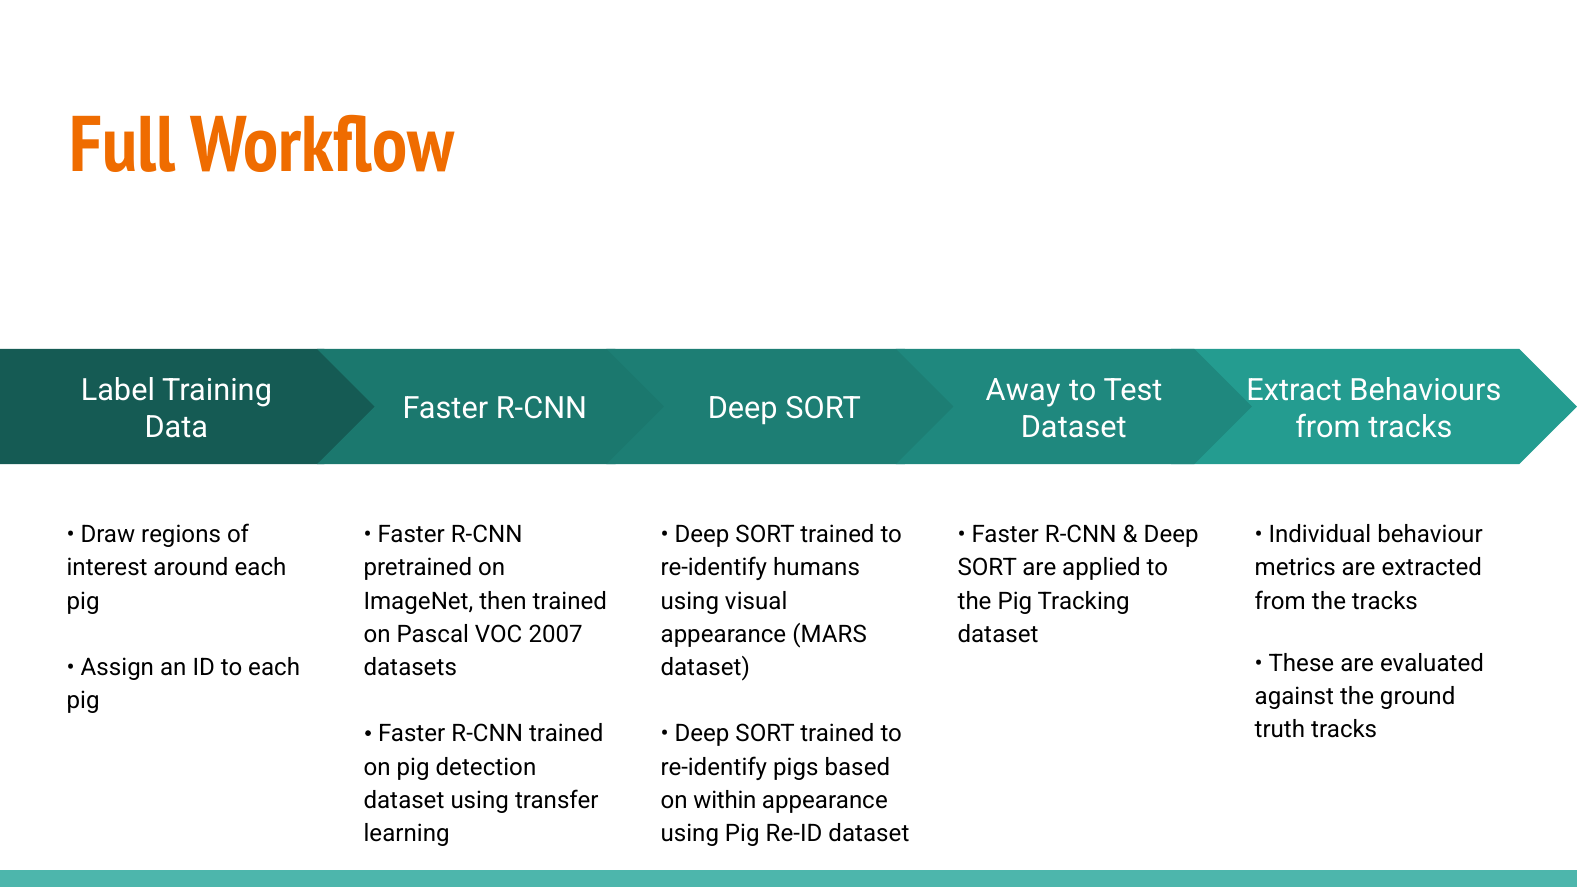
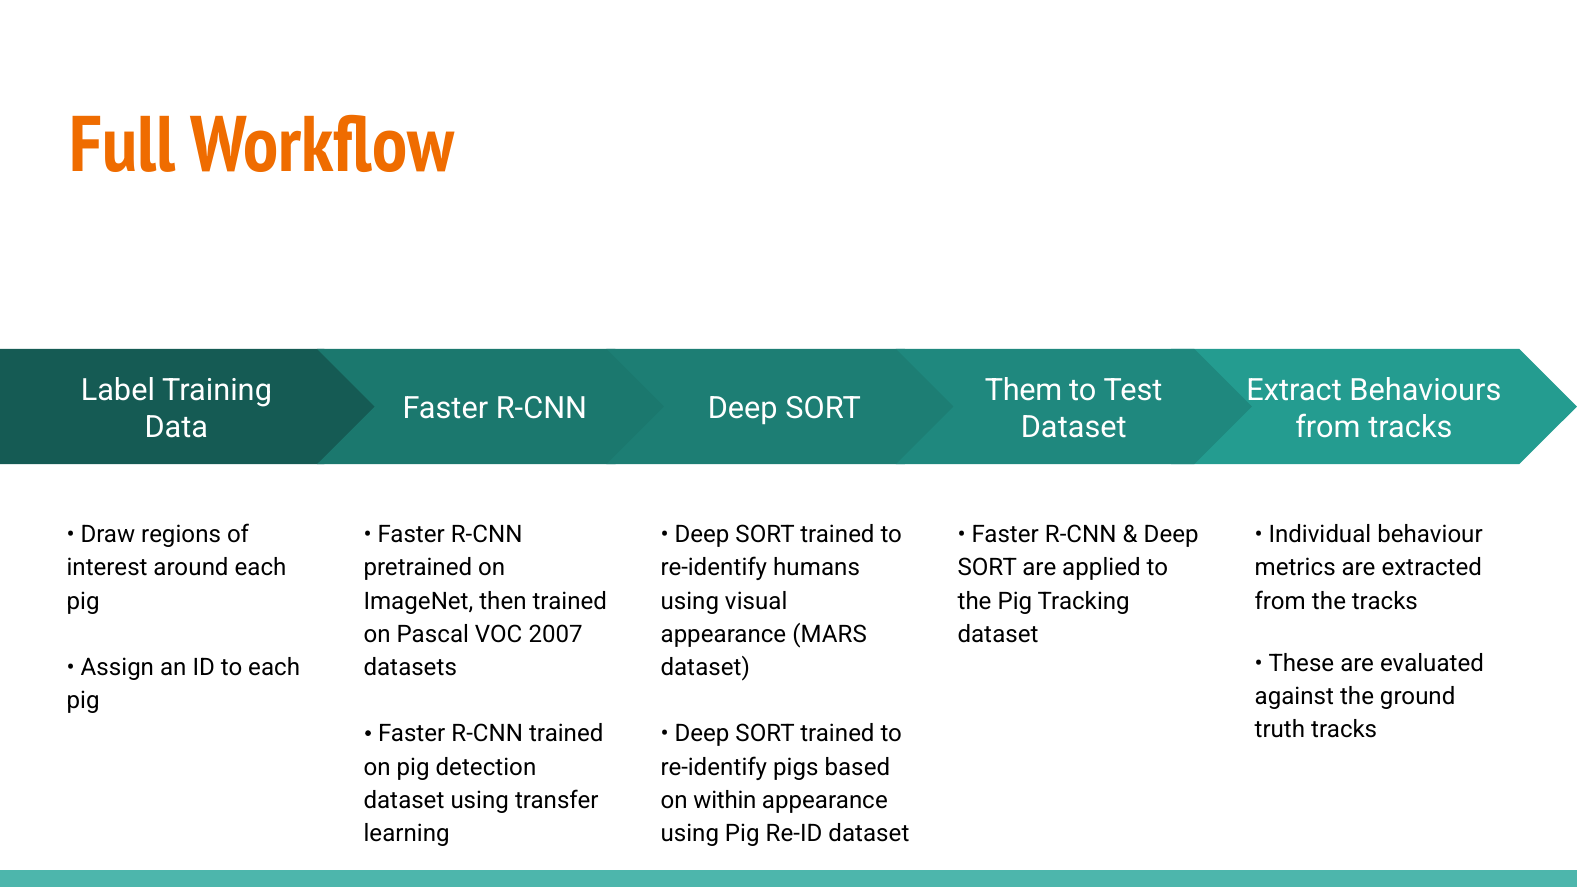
Away: Away -> Them
